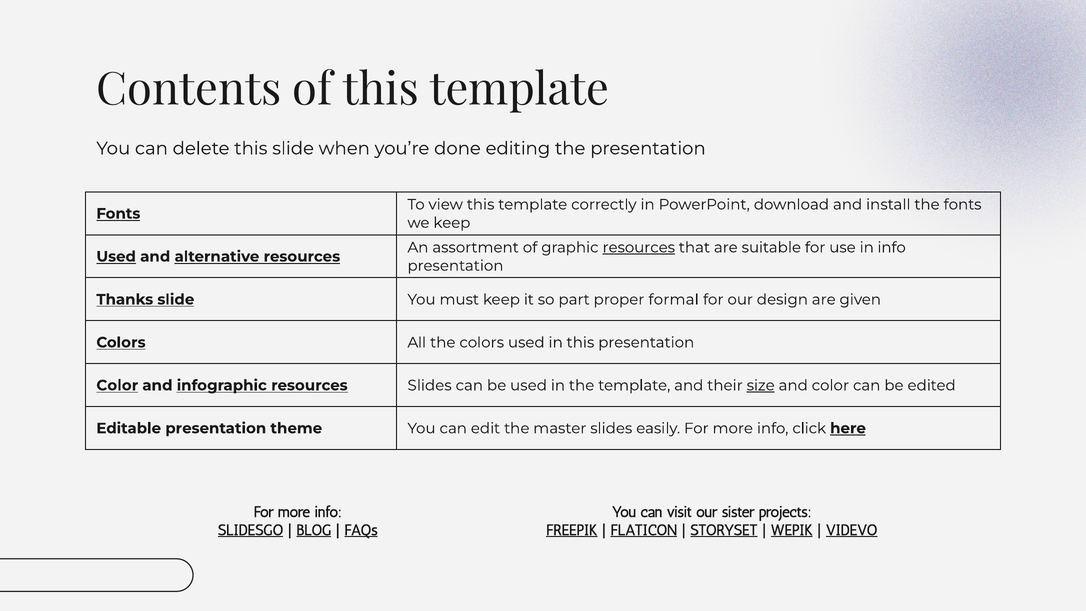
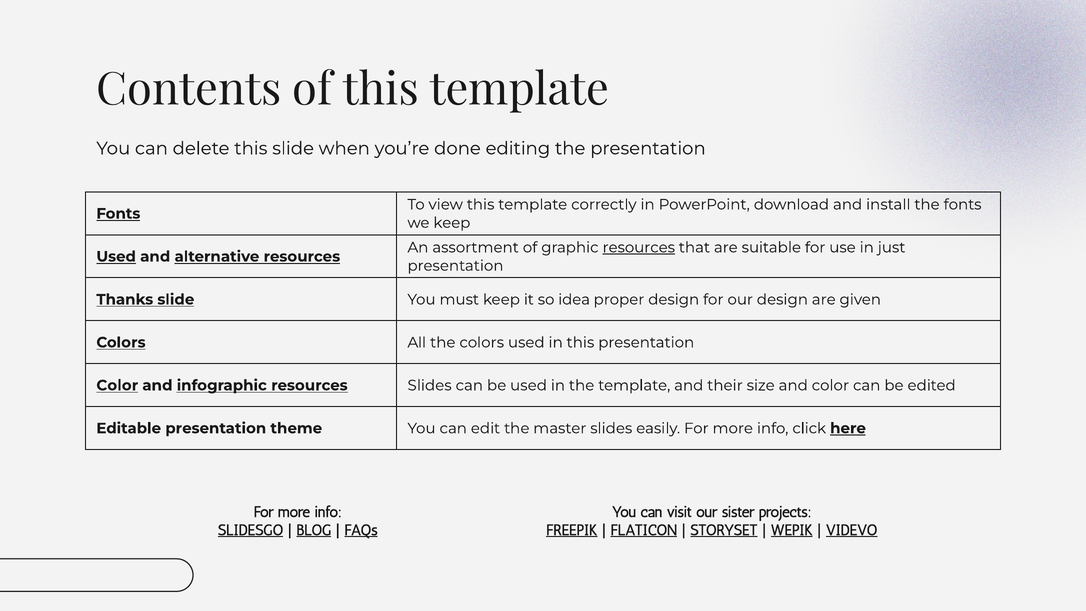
in info: info -> just
part: part -> idea
proper formal: formal -> design
size underline: present -> none
